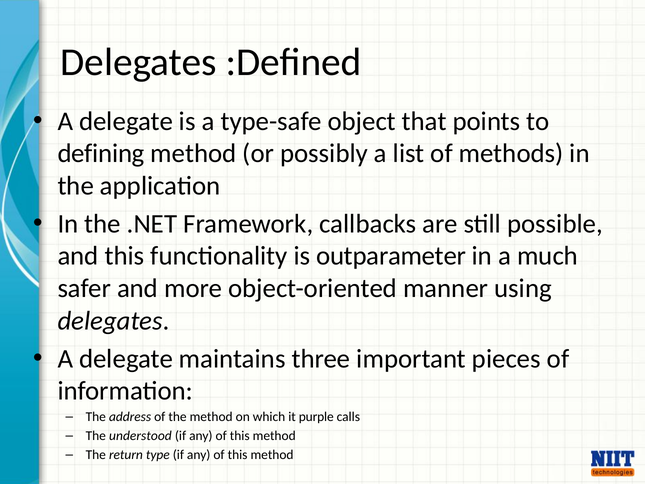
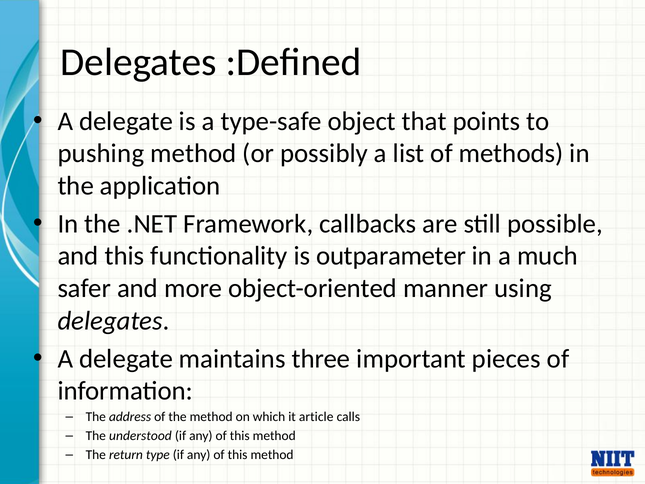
defining: defining -> pushing
purple: purple -> article
